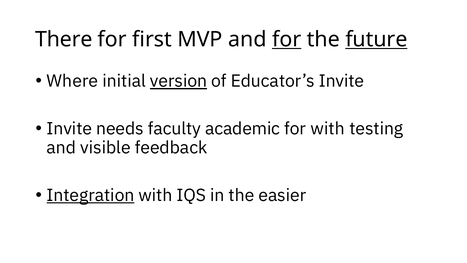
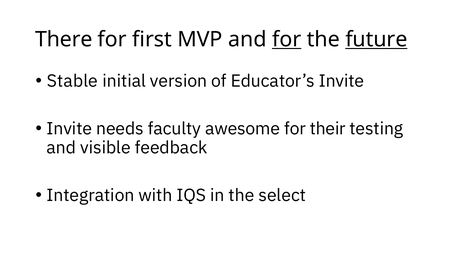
Where: Where -> Stable
version underline: present -> none
academic: academic -> awesome
for with: with -> their
Integration underline: present -> none
easier: easier -> select
